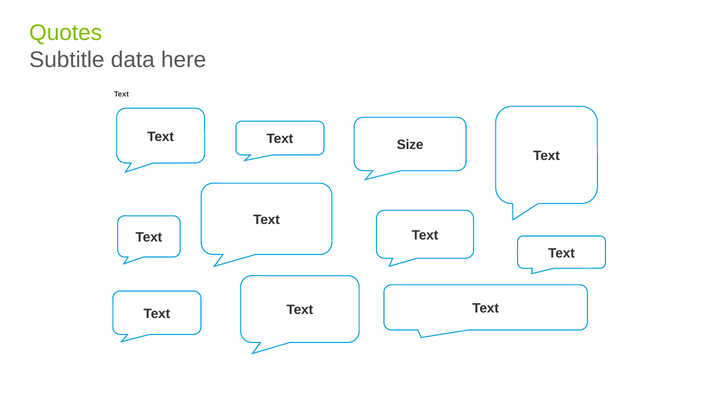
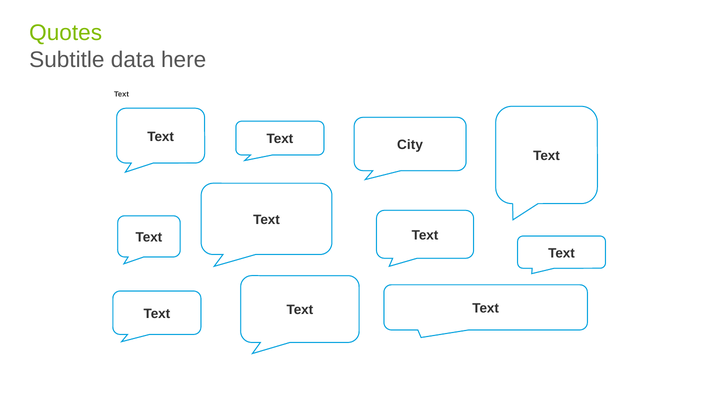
Size: Size -> City
